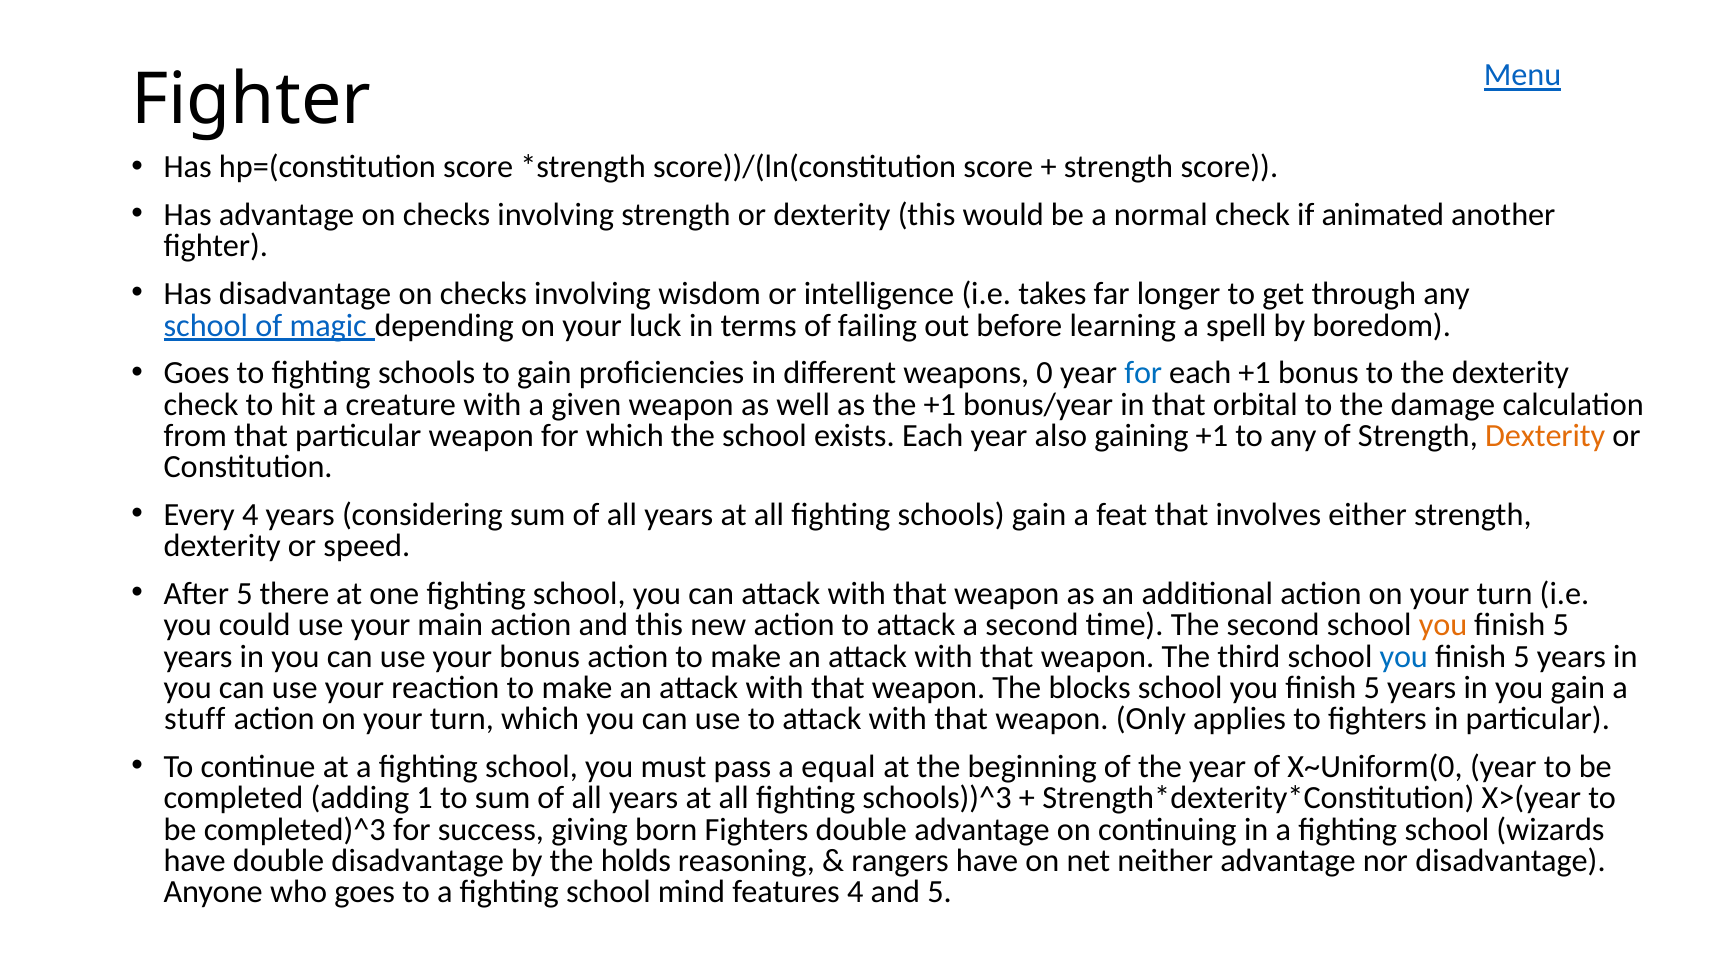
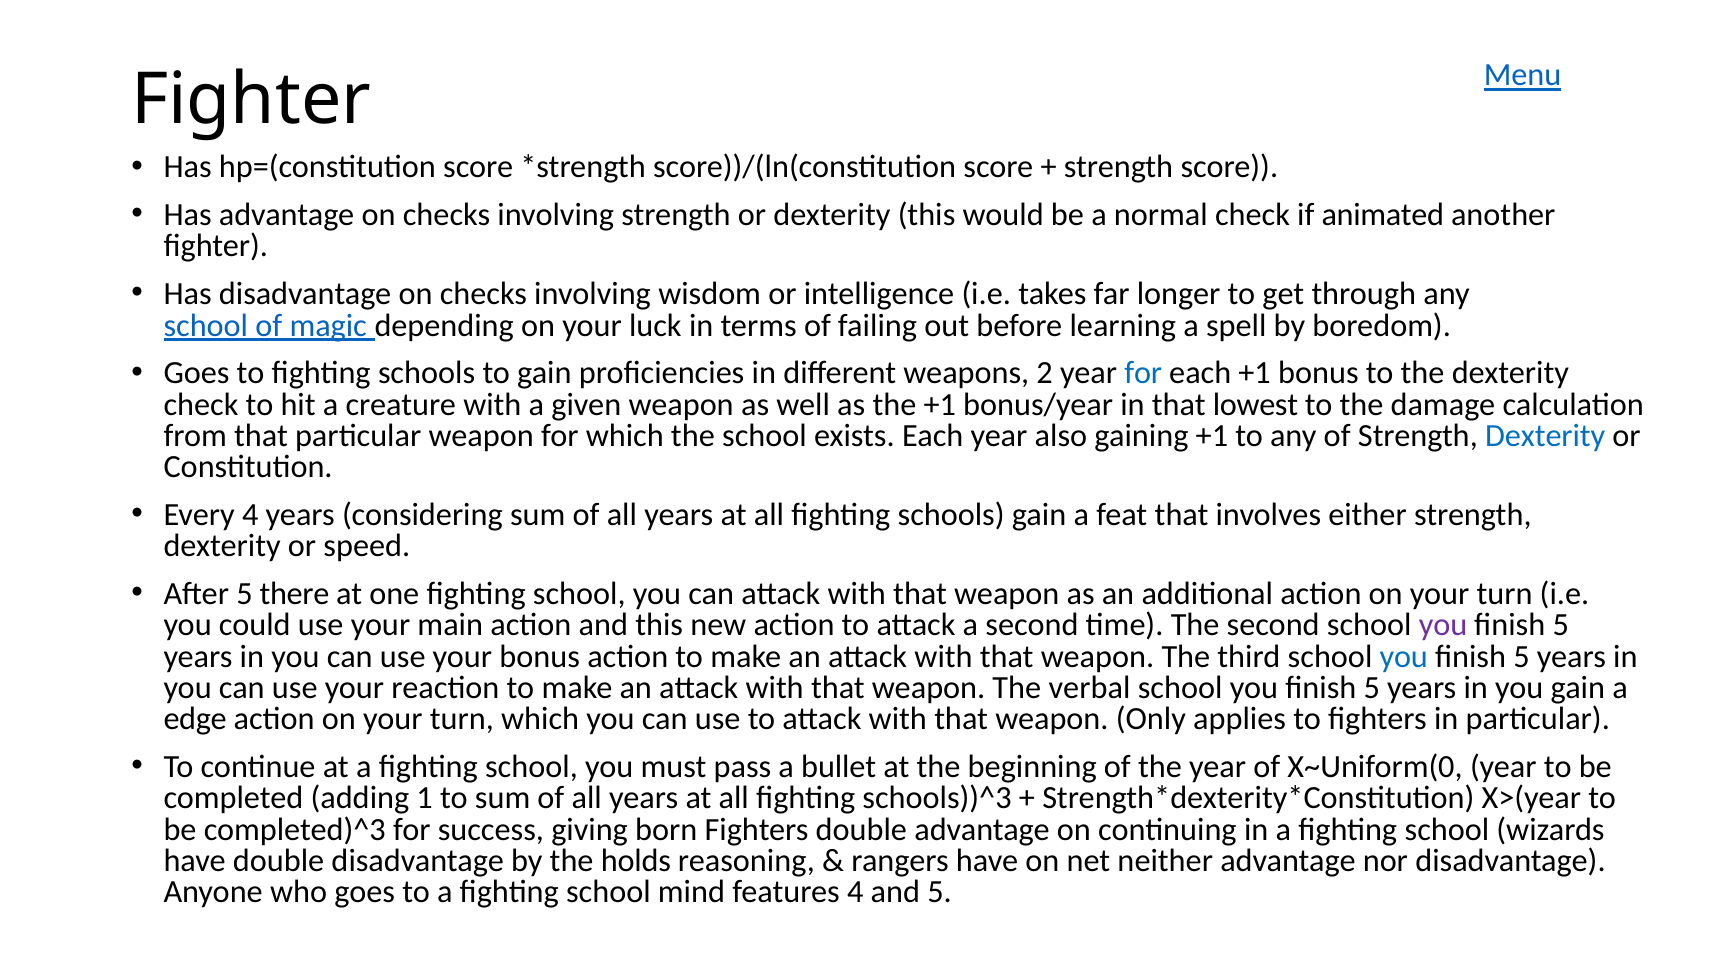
0: 0 -> 2
orbital: orbital -> lowest
Dexterity at (1545, 436) colour: orange -> blue
you at (1443, 625) colour: orange -> purple
blocks: blocks -> verbal
stuff: stuff -> edge
equal: equal -> bullet
